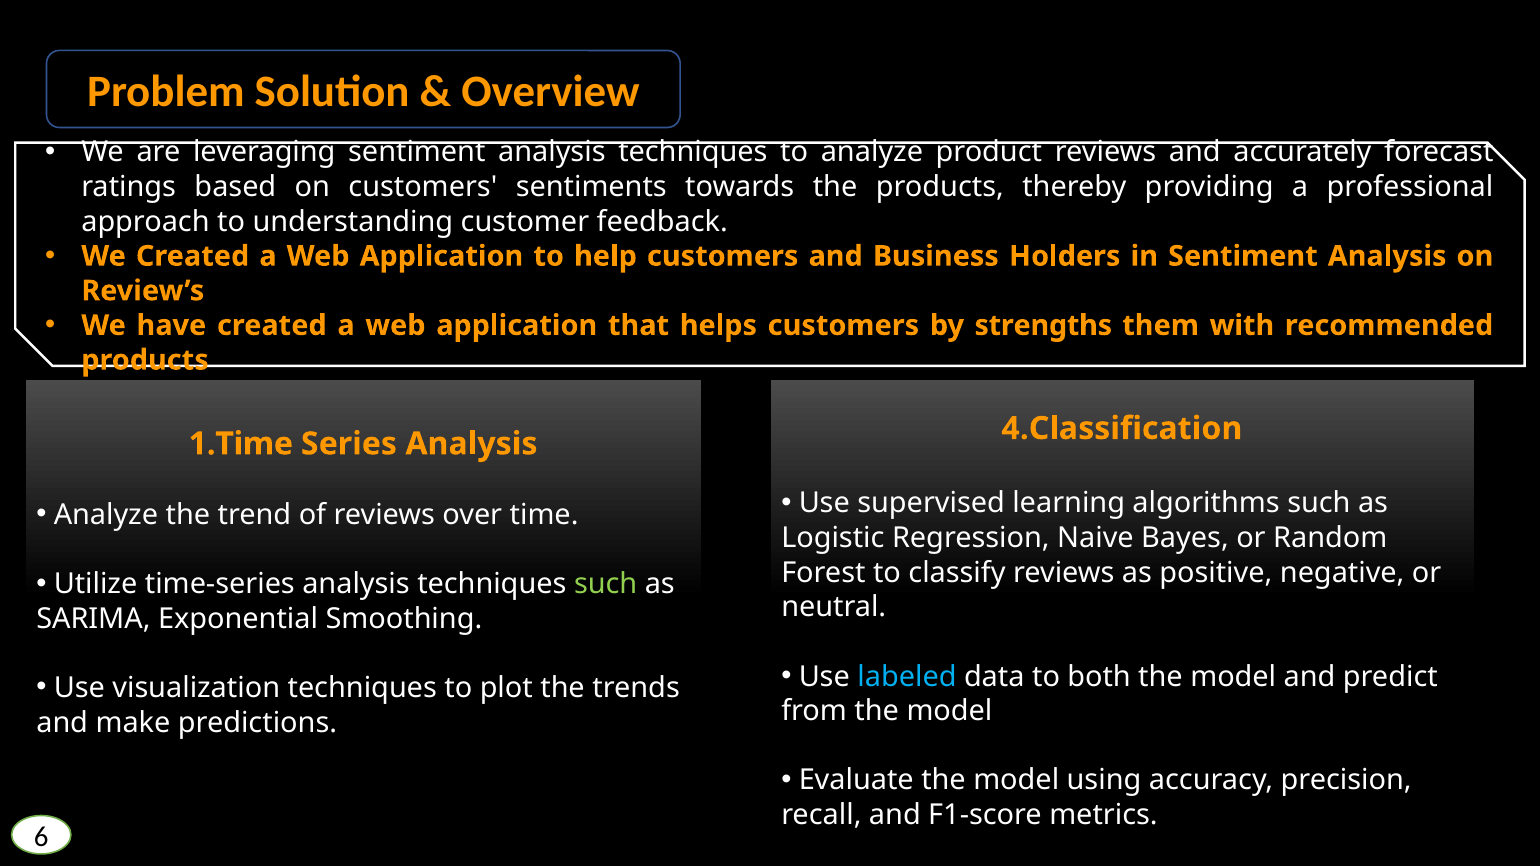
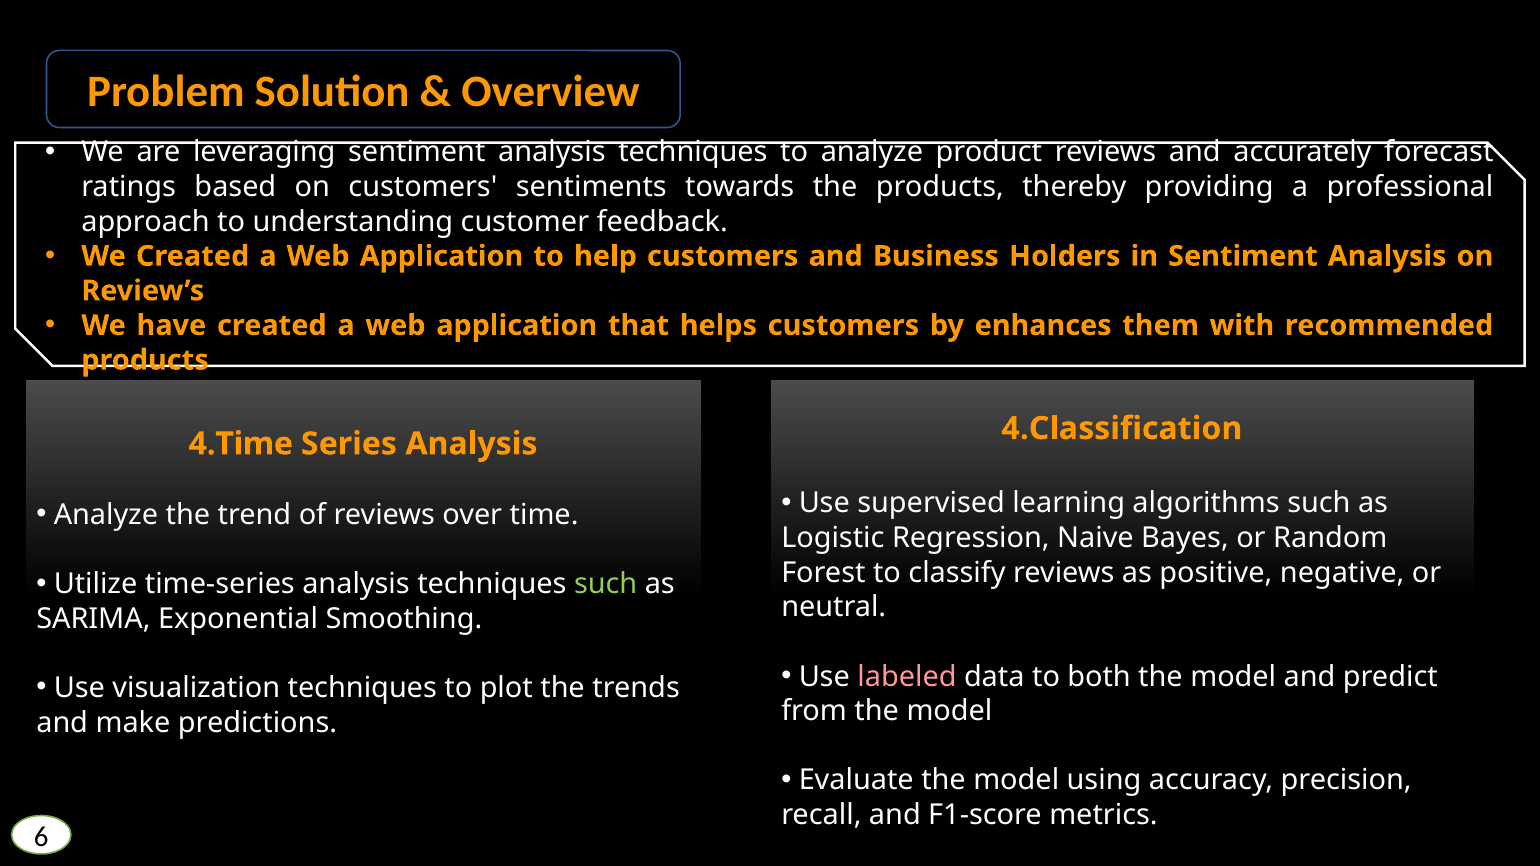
strengths: strengths -> enhances
1.Time: 1.Time -> 4.Time
labeled colour: light blue -> pink
